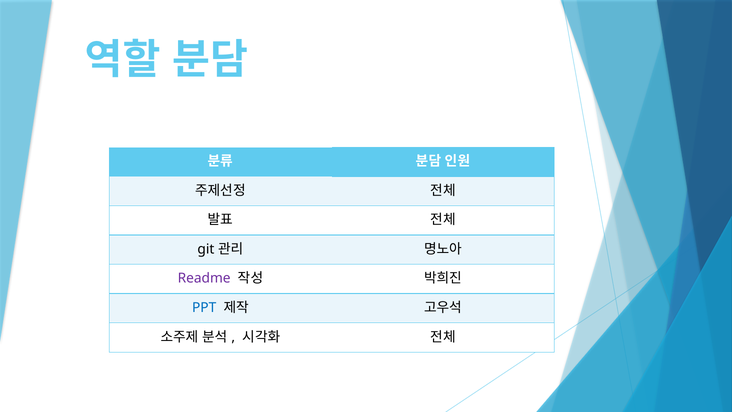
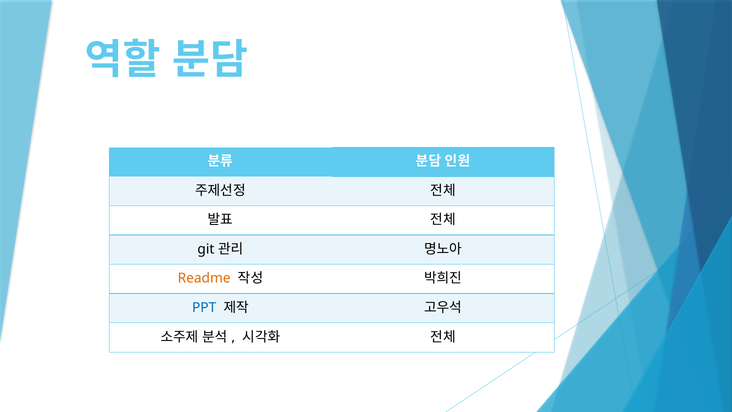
Readme colour: purple -> orange
